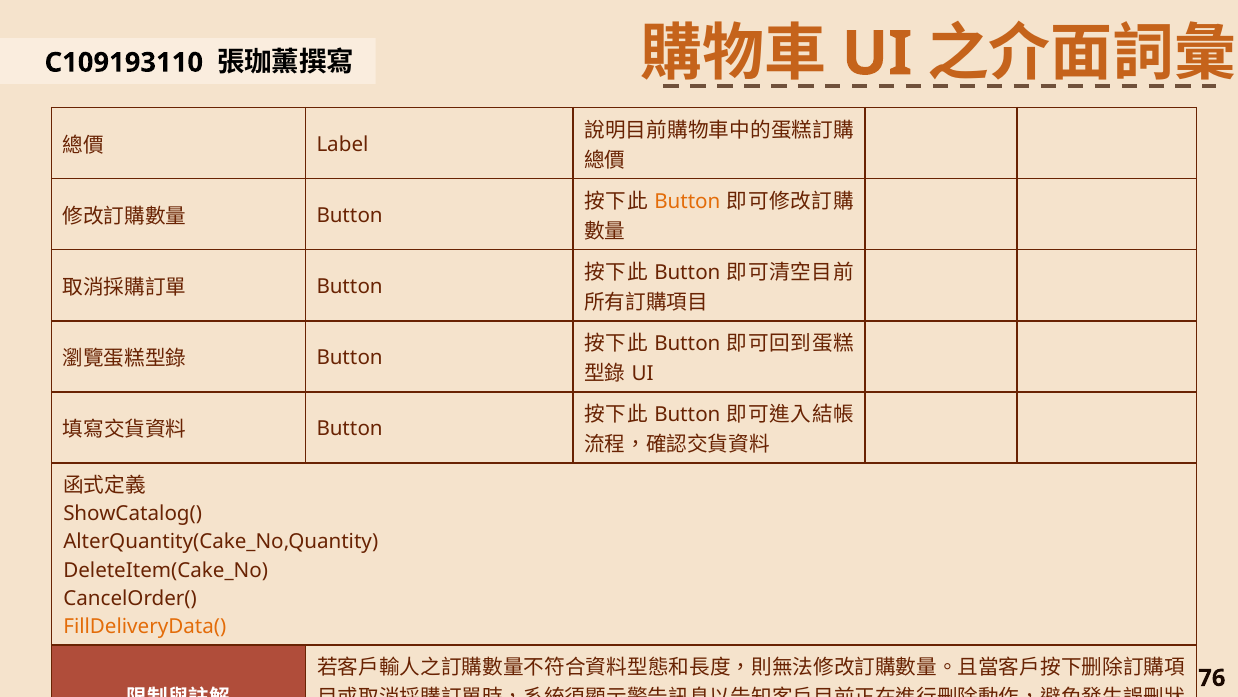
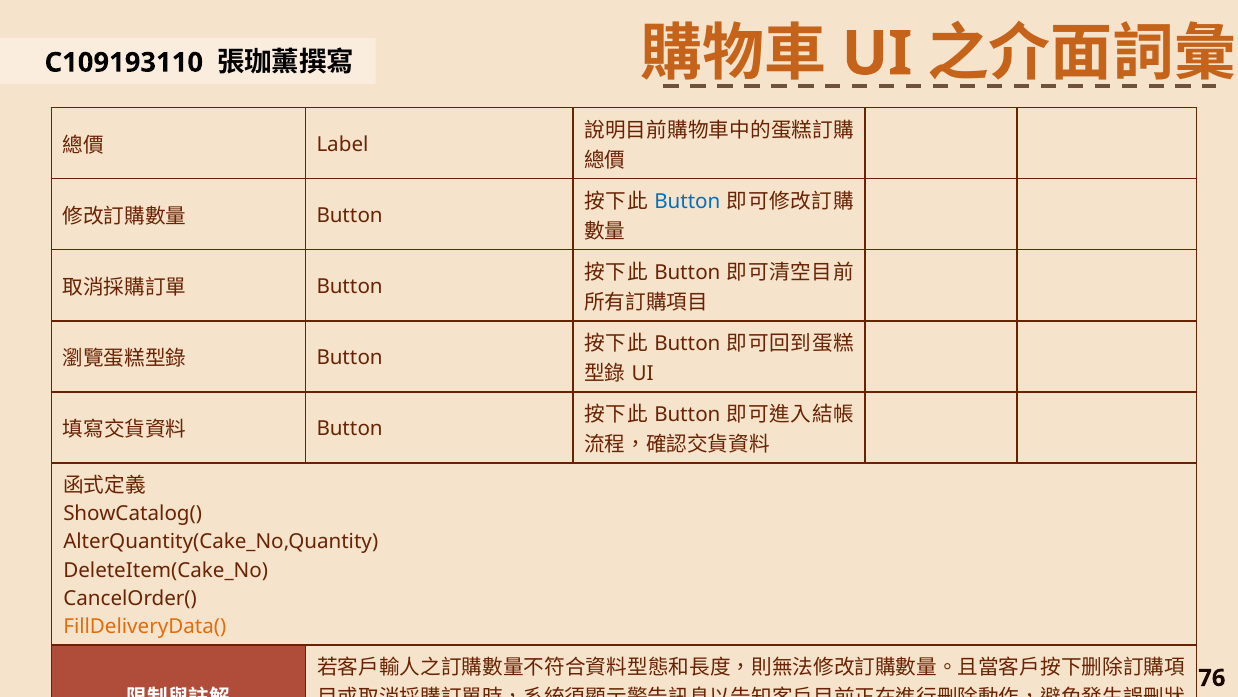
Button at (687, 201) colour: orange -> blue
